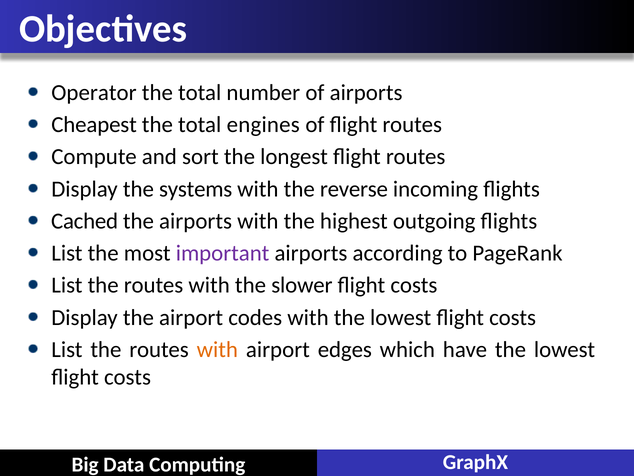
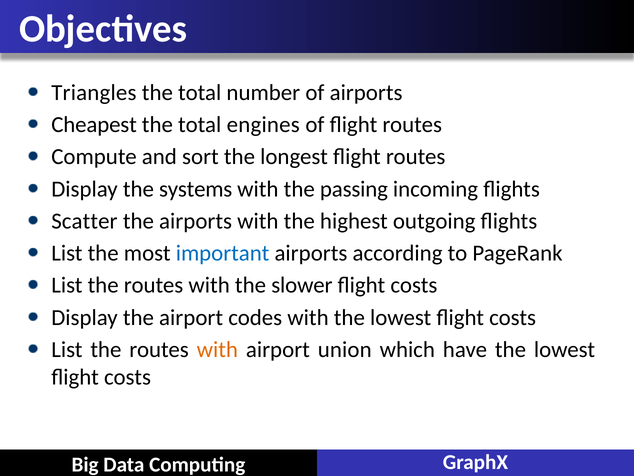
Operator: Operator -> Triangles
reverse: reverse -> passing
Cached: Cached -> Scatter
important colour: purple -> blue
edges: edges -> union
